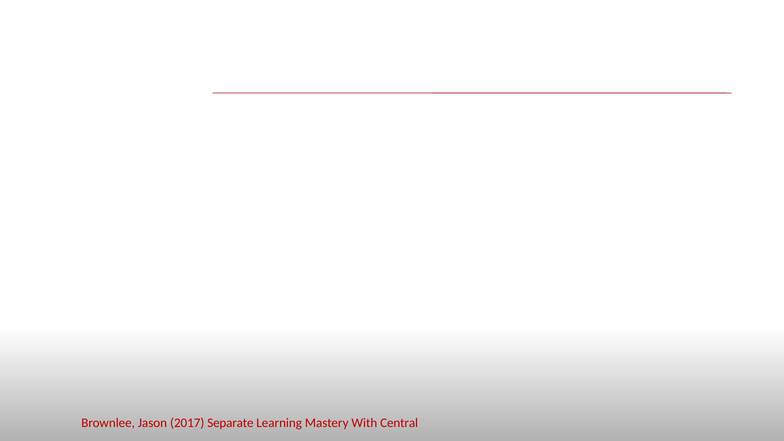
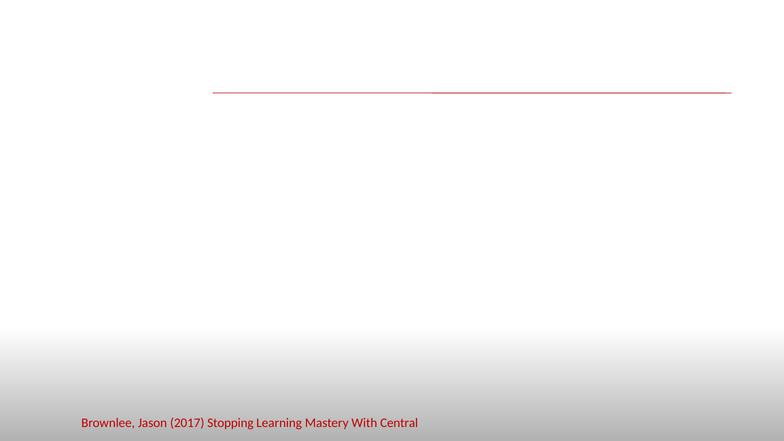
Separate: Separate -> Stopping
